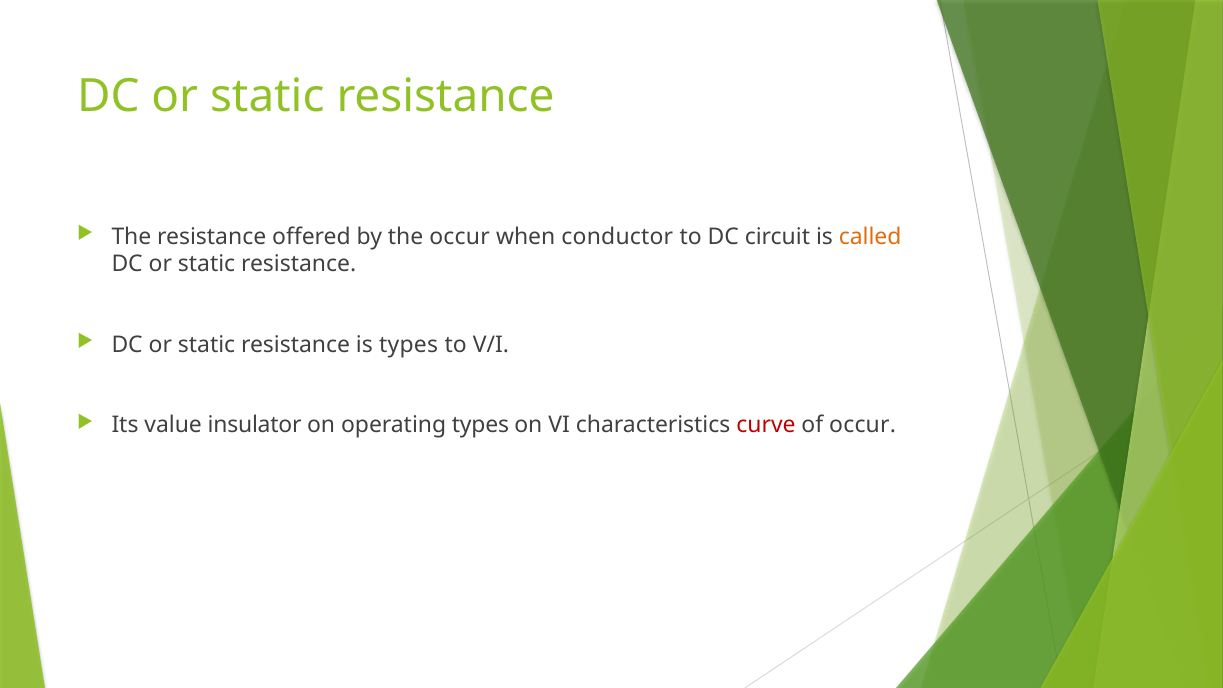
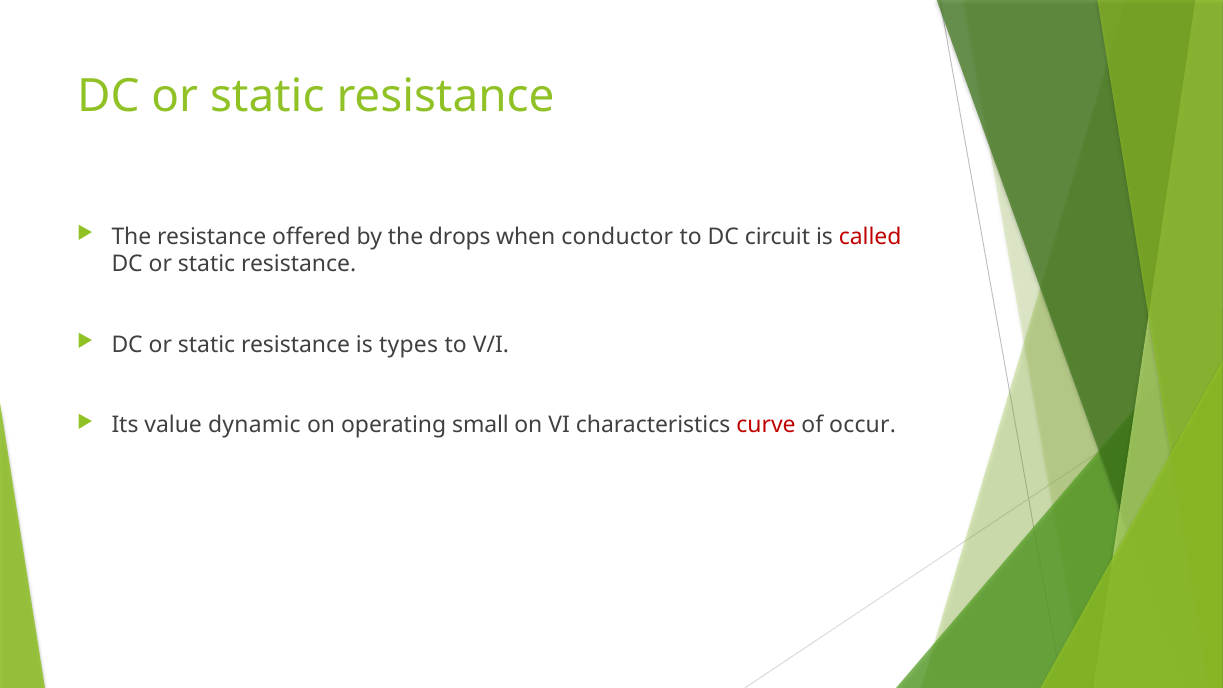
the occur: occur -> drops
called colour: orange -> red
insulator: insulator -> dynamic
operating types: types -> small
